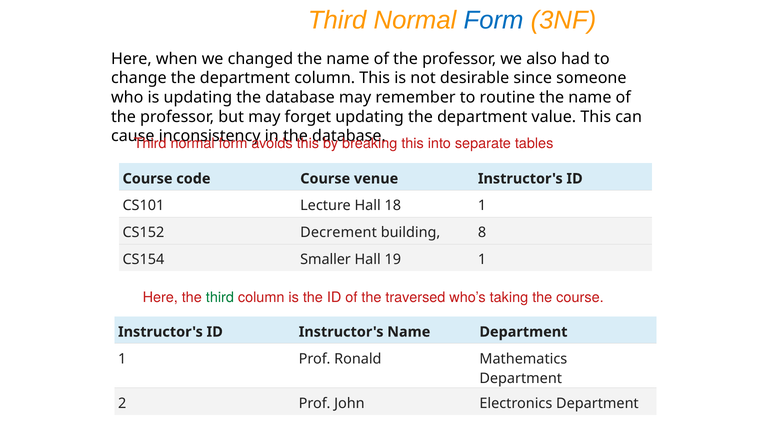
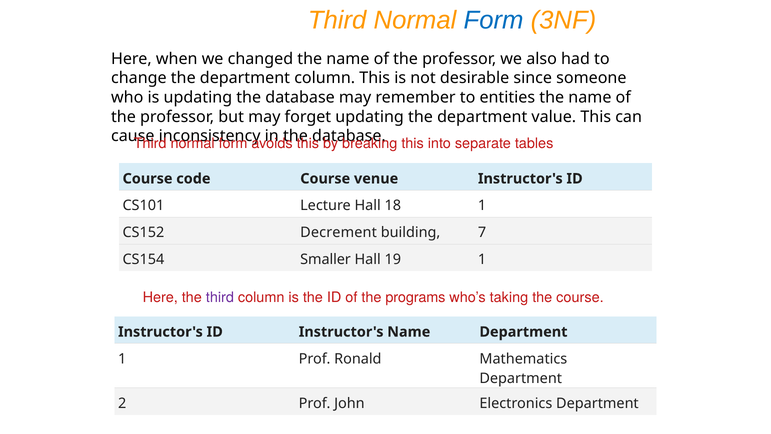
routine: routine -> entities
8: 8 -> 7
third at (220, 297) colour: green -> purple
traversed: traversed -> programs
